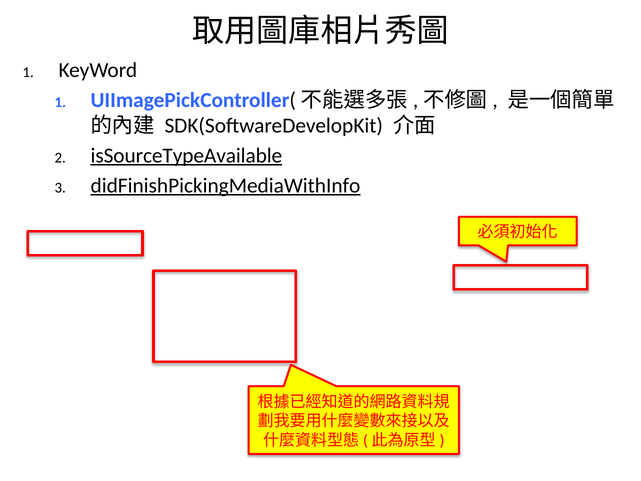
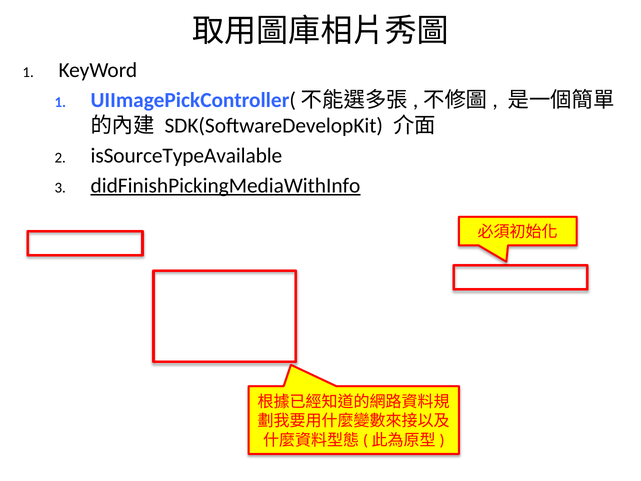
isSourceTypeAvailable underline: present -> none
